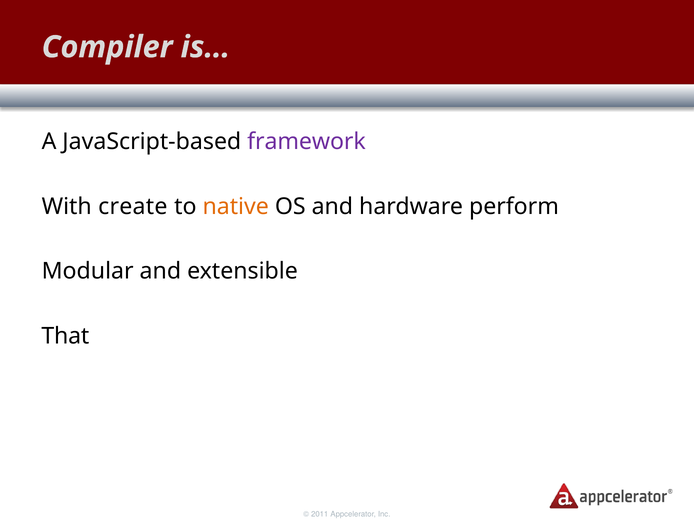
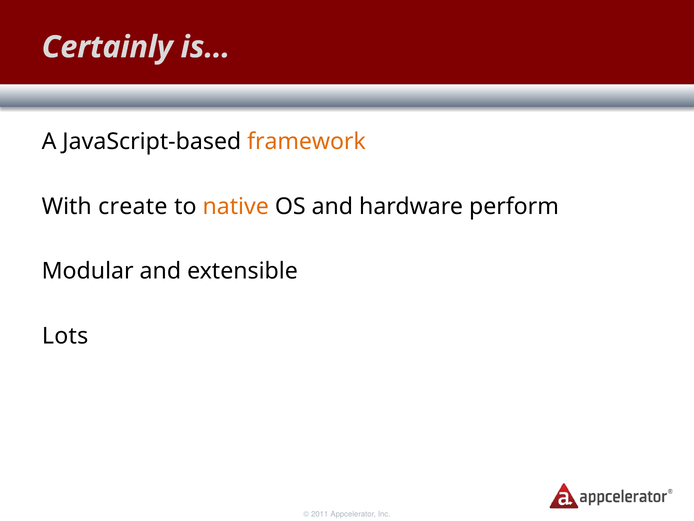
Compiler: Compiler -> Certainly
framework colour: purple -> orange
That: That -> Lots
